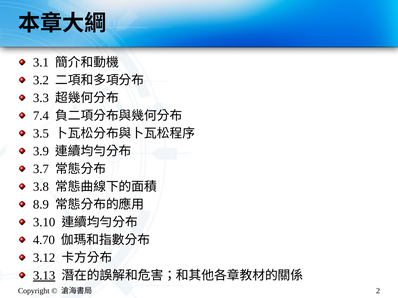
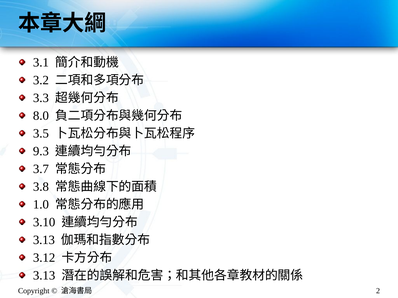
7.4: 7.4 -> 8.0
3.9: 3.9 -> 9.3
8.9: 8.9 -> 1.0
4.70 at (44, 240): 4.70 -> 3.13
3.13 at (44, 276) underline: present -> none
